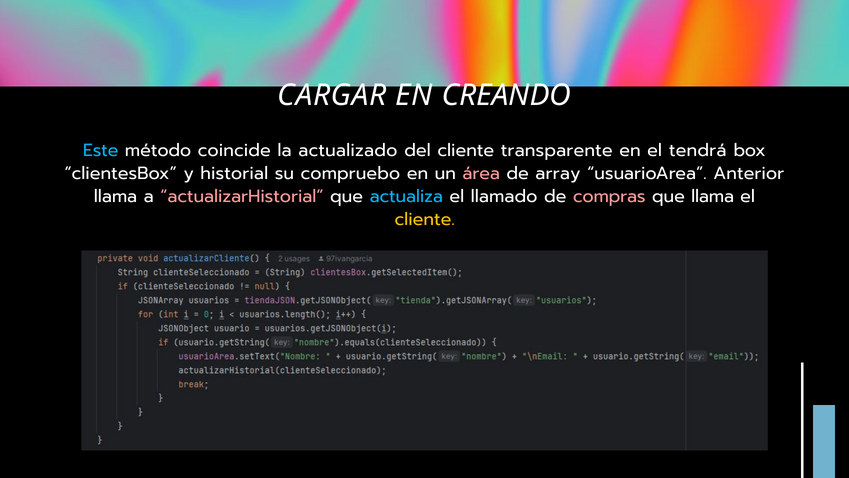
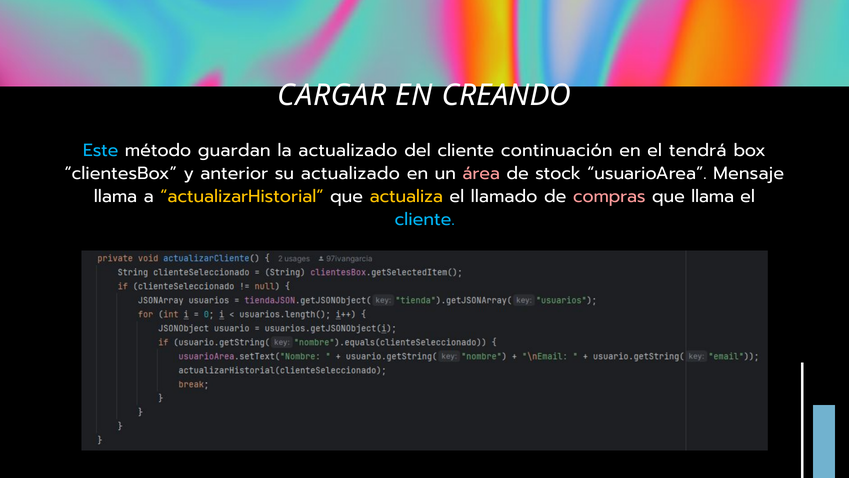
coincide: coincide -> guardan
transparente: transparente -> continuación
historial: historial -> anterior
su compruebo: compruebo -> actualizado
array: array -> stock
Anterior: Anterior -> Mensaje
actualizarHistorial colour: pink -> yellow
actualiza colour: light blue -> yellow
cliente at (425, 219) colour: yellow -> light blue
